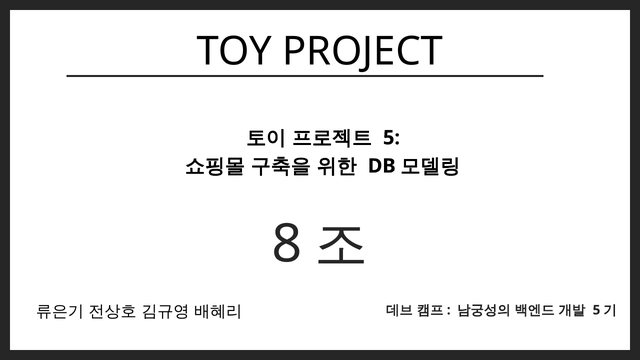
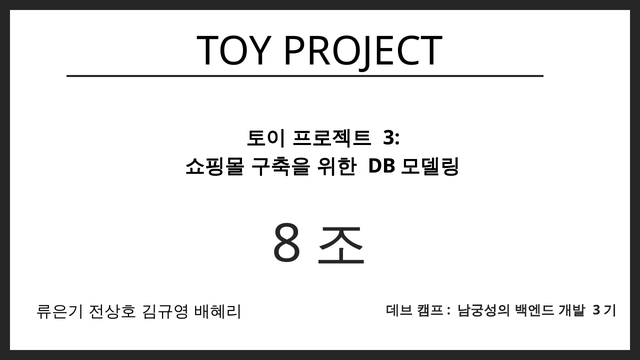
5 at (391, 138): 5 -> 3
5 at (596, 310): 5 -> 3
